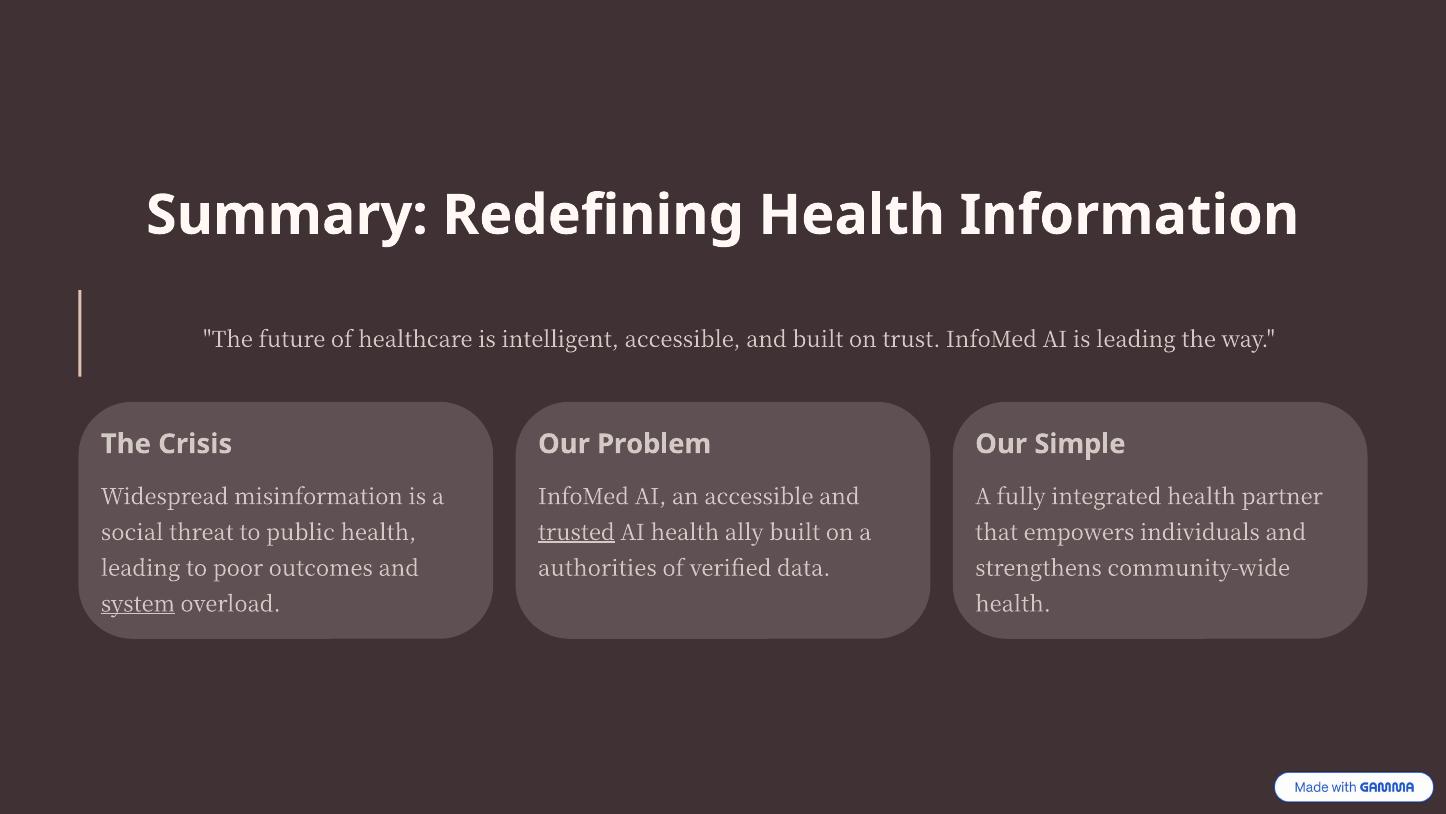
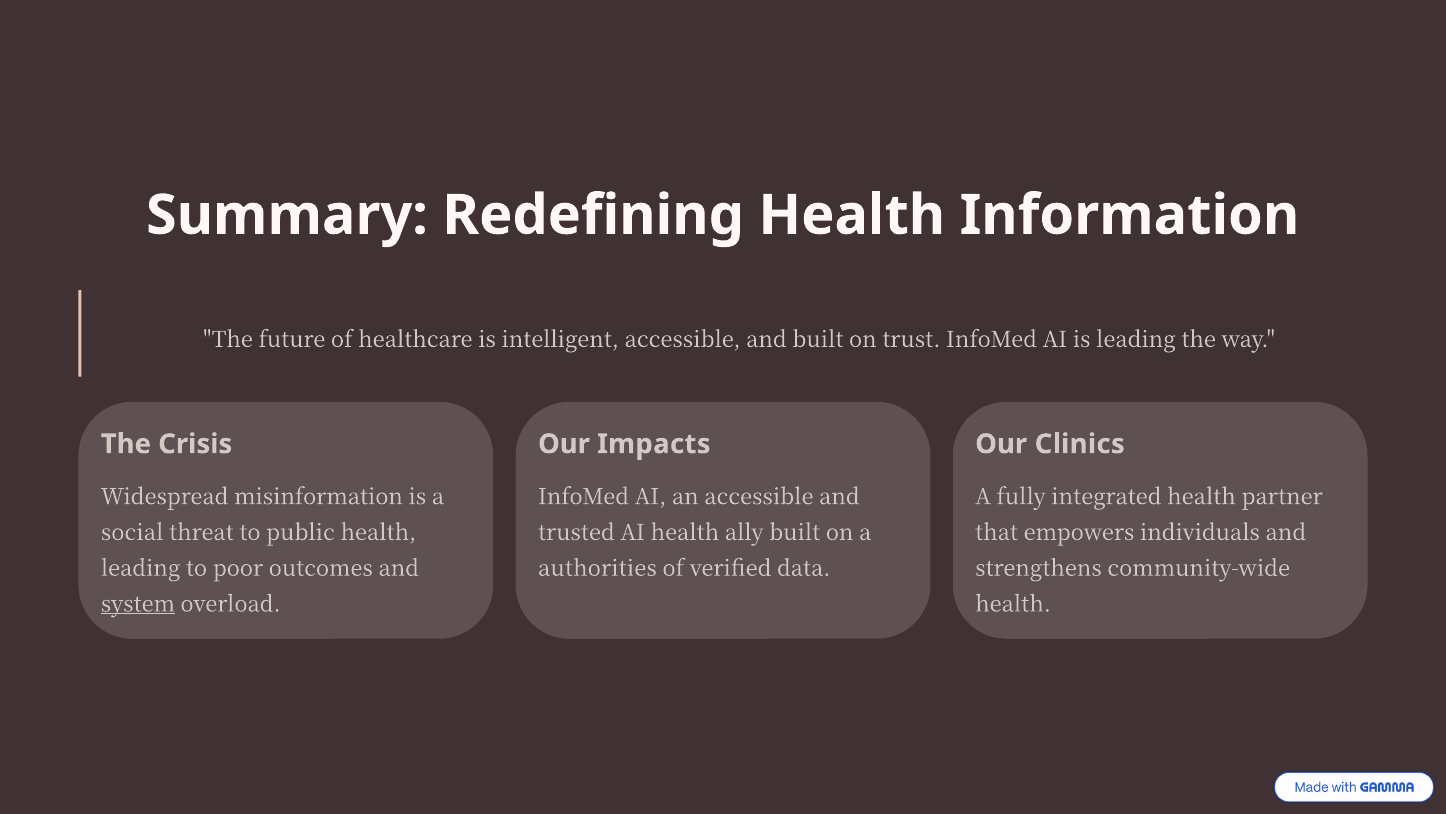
Problem: Problem -> Impacts
Simple: Simple -> Clinics
trusted underline: present -> none
